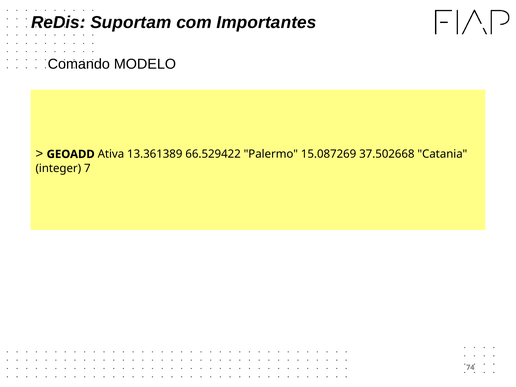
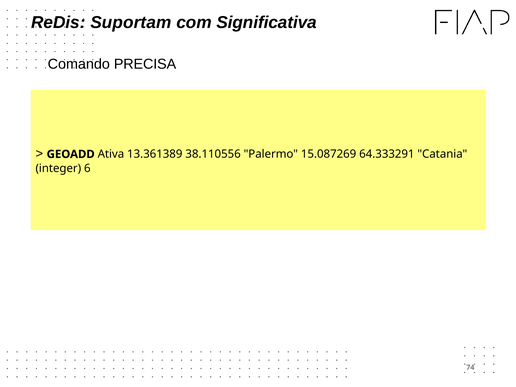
Importantes: Importantes -> Significativa
MODELO: MODELO -> PRECISA
66.529422: 66.529422 -> 38.110556
37.502668: 37.502668 -> 64.333291
7: 7 -> 6
